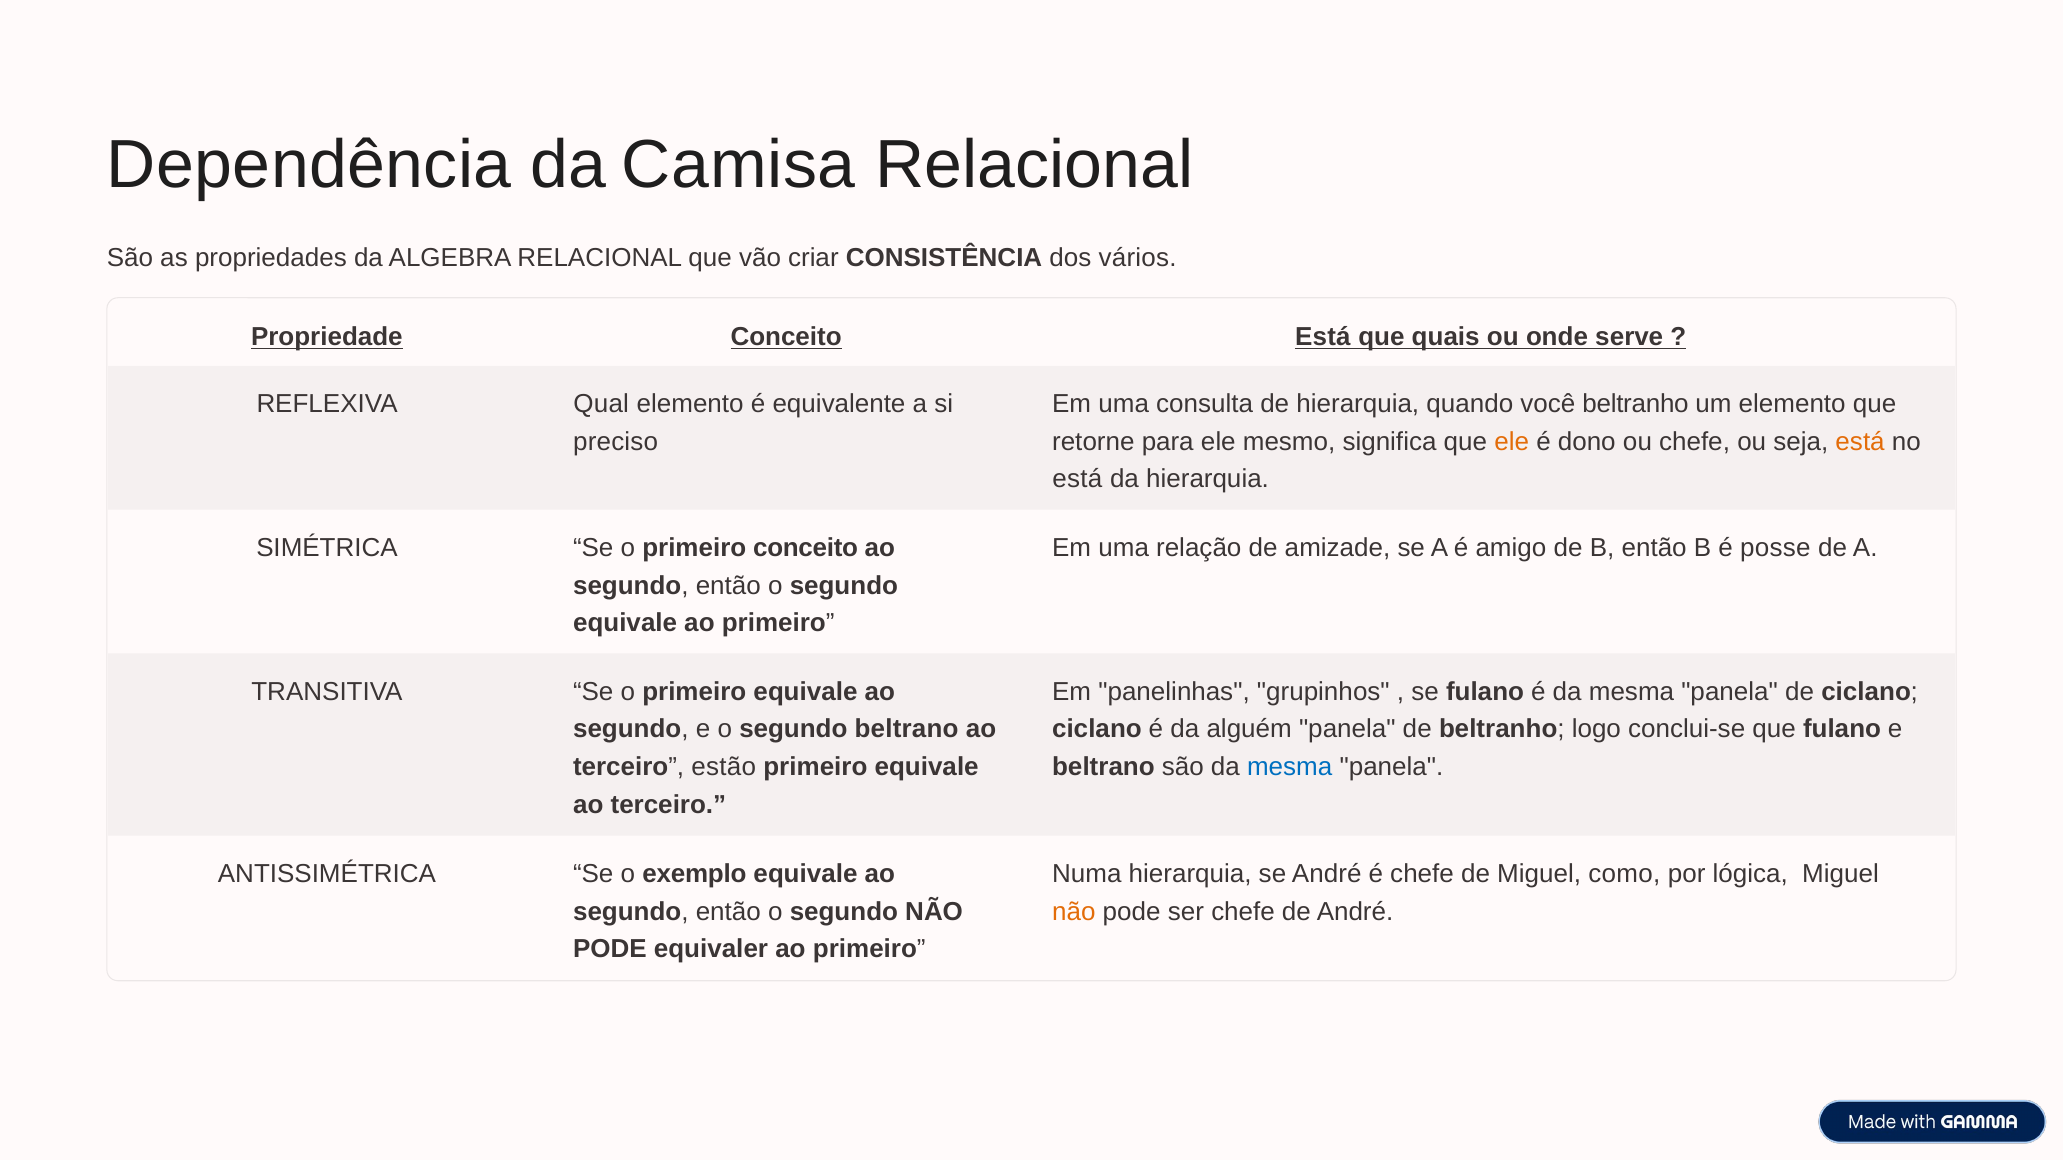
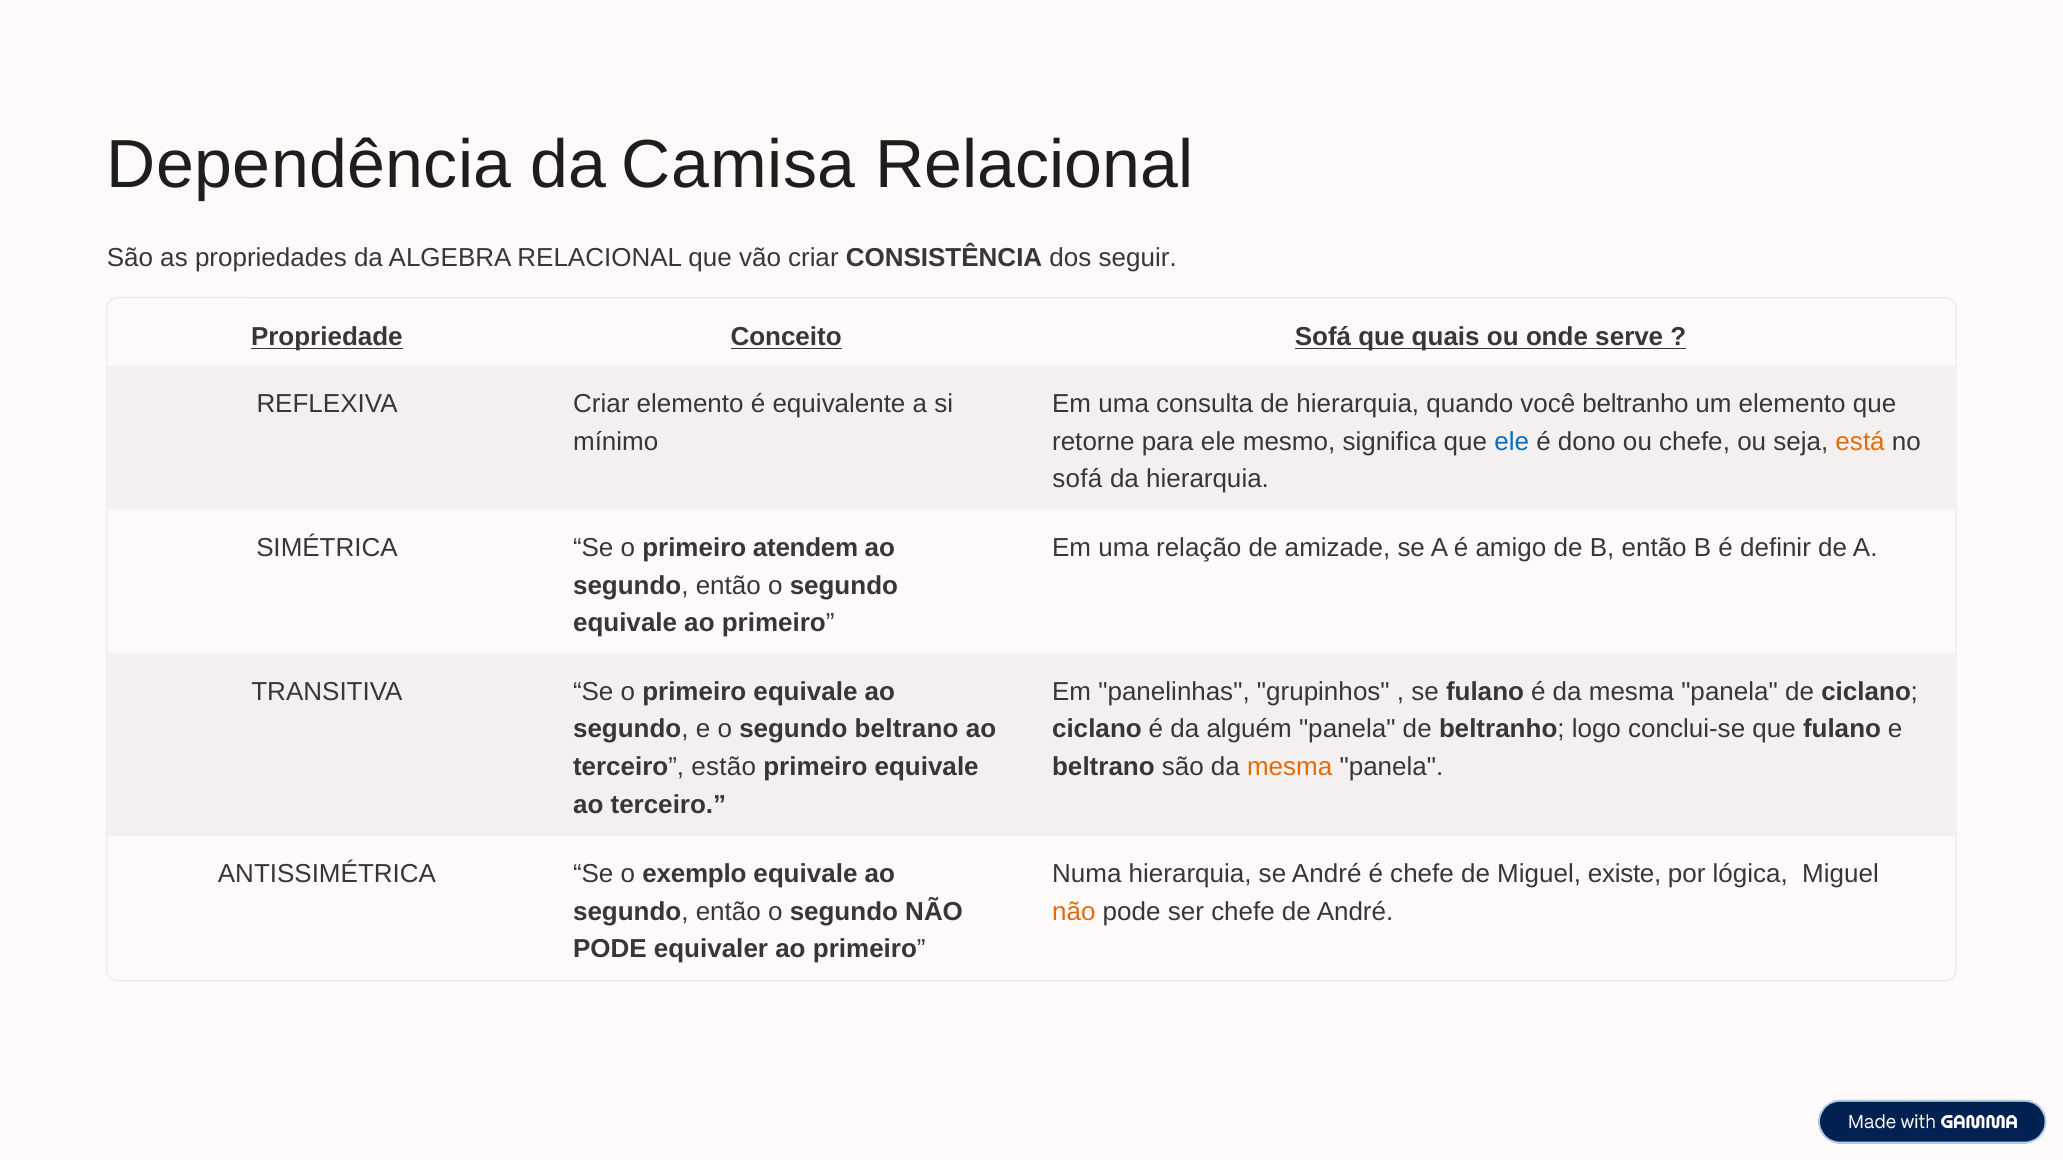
vários: vários -> seguir
Conceito Está: Está -> Sofá
REFLEXIVA Qual: Qual -> Criar
preciso: preciso -> mínimo
ele at (1512, 442) colour: orange -> blue
está at (1077, 479): está -> sofá
posse: posse -> definir
primeiro conceito: conceito -> atendem
mesma at (1290, 767) colour: blue -> orange
como: como -> existe
